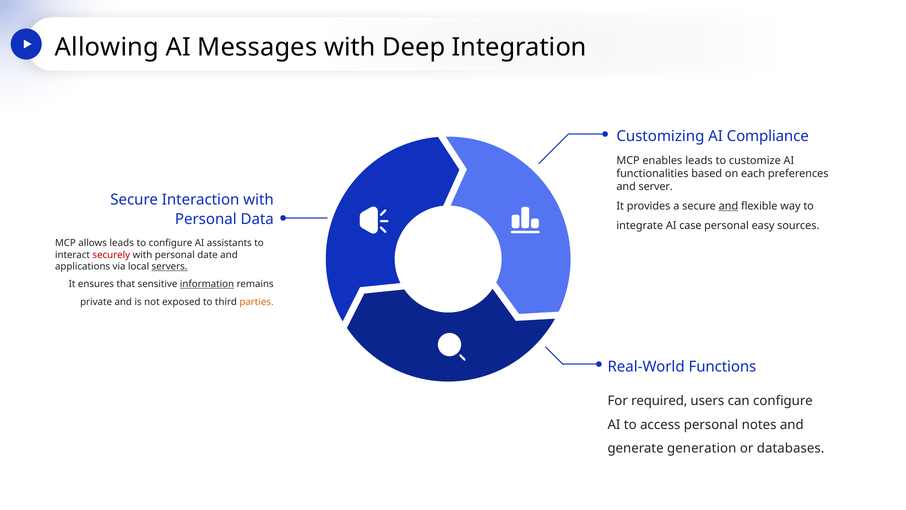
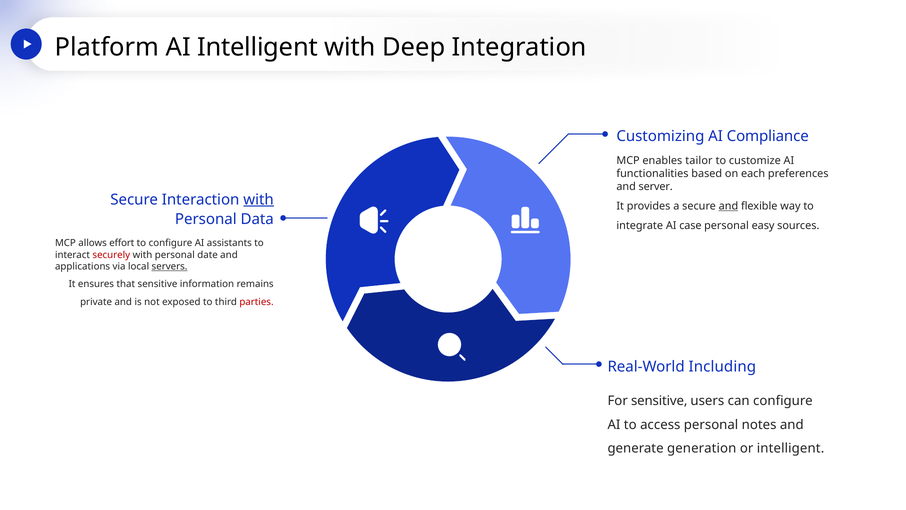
Allowing: Allowing -> Platform
AI Messages: Messages -> Intelligent
enables leads: leads -> tailor
with at (259, 199) underline: none -> present
allows leads: leads -> effort
information underline: present -> none
parties colour: orange -> red
Functions: Functions -> Including
For required: required -> sensitive
or databases: databases -> intelligent
